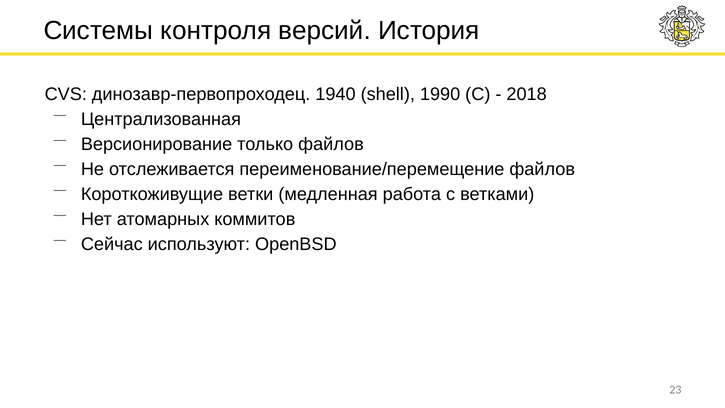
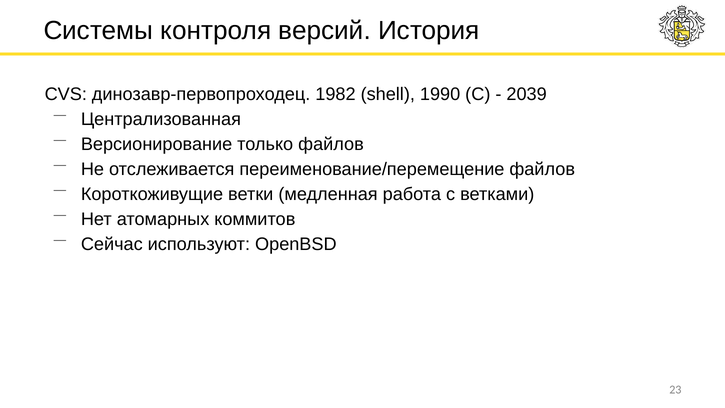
1940: 1940 -> 1982
2018: 2018 -> 2039
